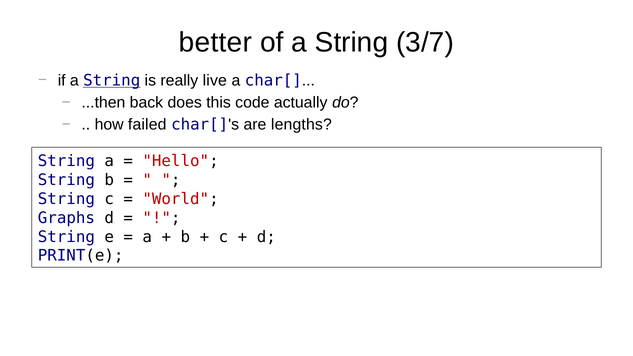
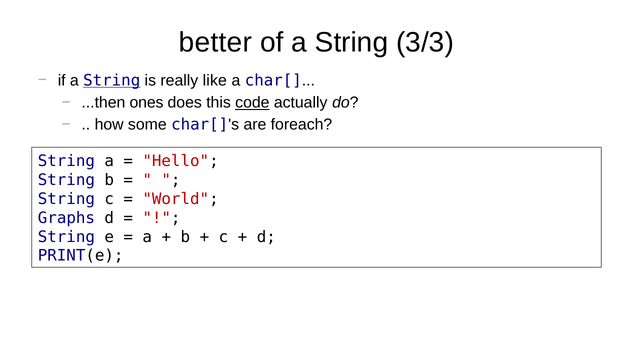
3/7: 3/7 -> 3/3
live: live -> like
back: back -> ones
code underline: none -> present
failed: failed -> some
lengths: lengths -> foreach
